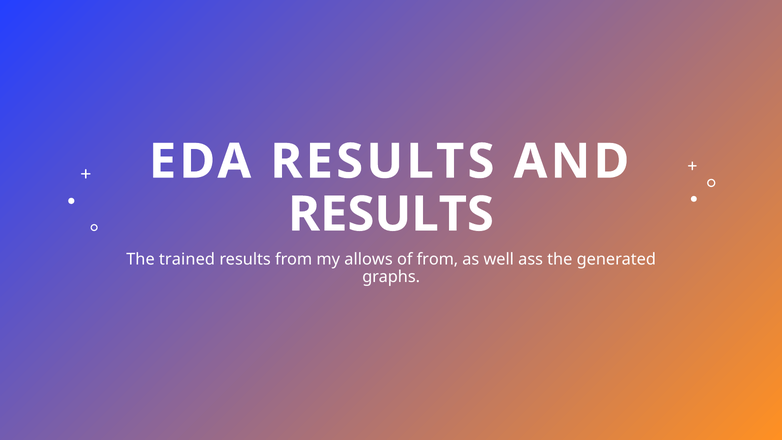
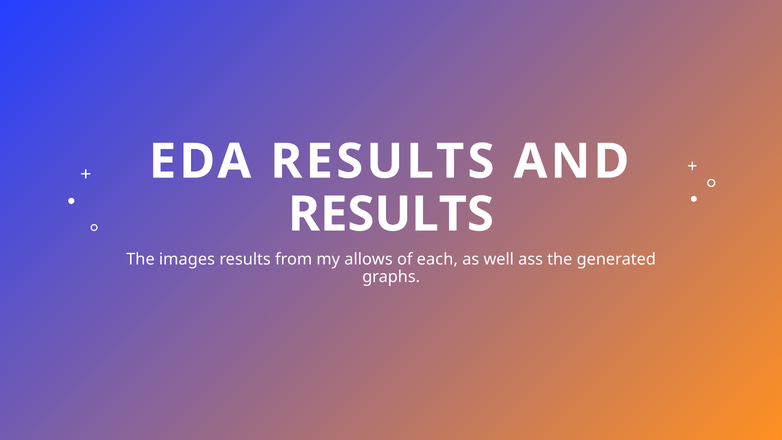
trained: trained -> images
of from: from -> each
